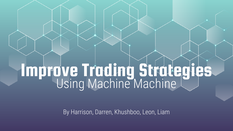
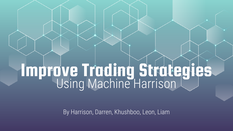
Machine Machine: Machine -> Harrison
